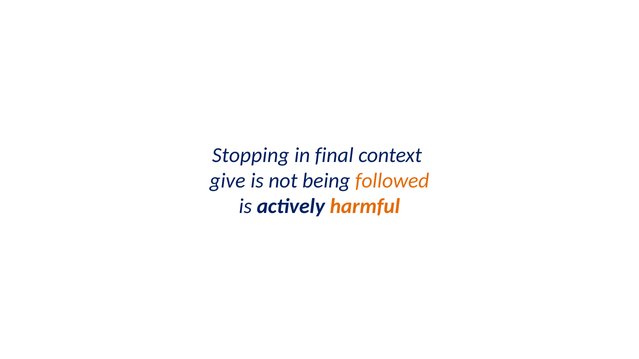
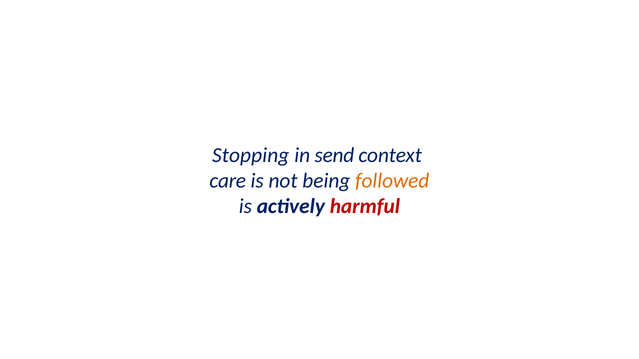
final: final -> send
give: give -> care
harmful colour: orange -> red
